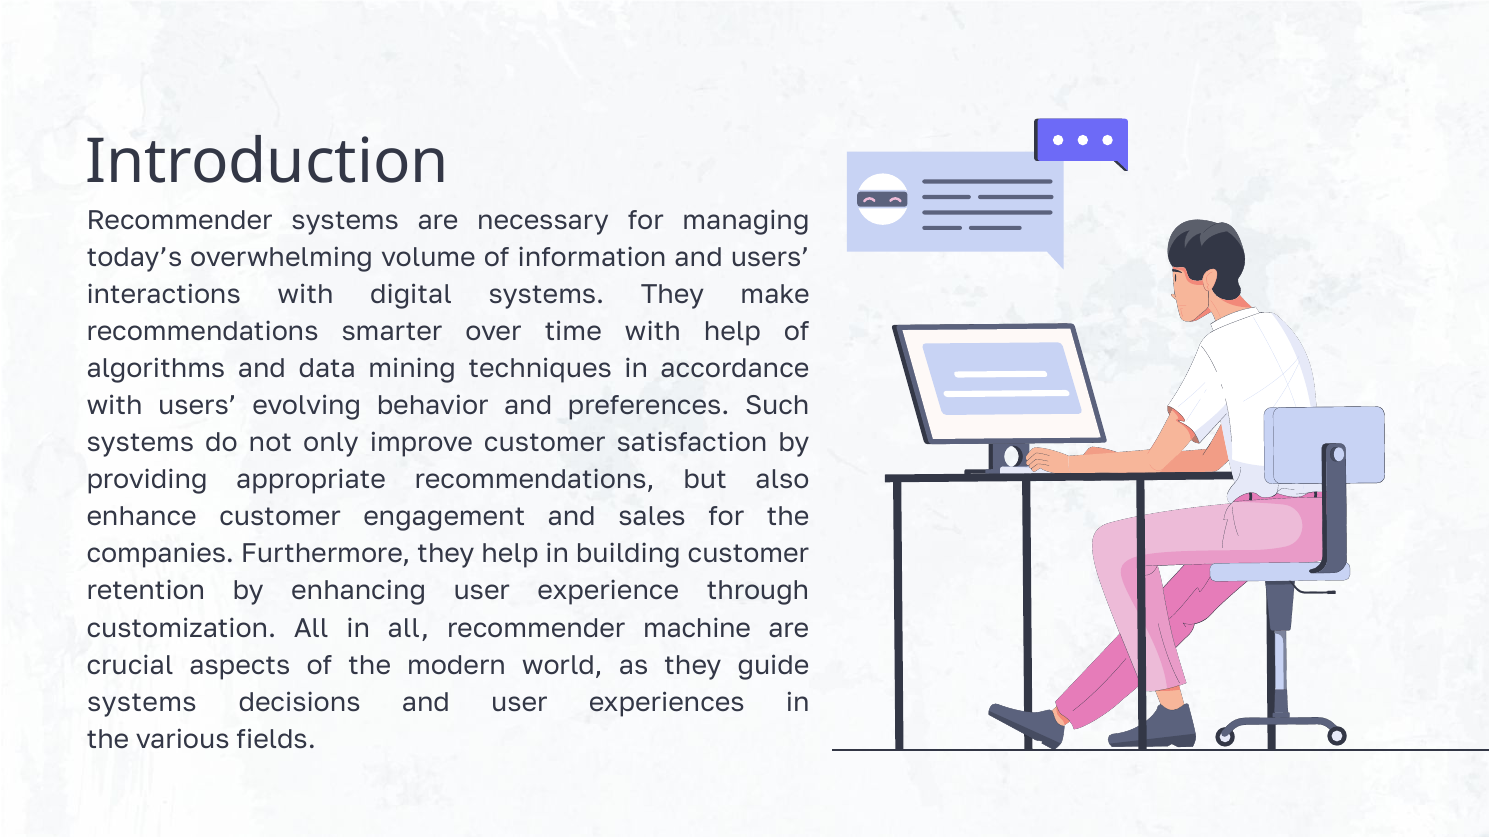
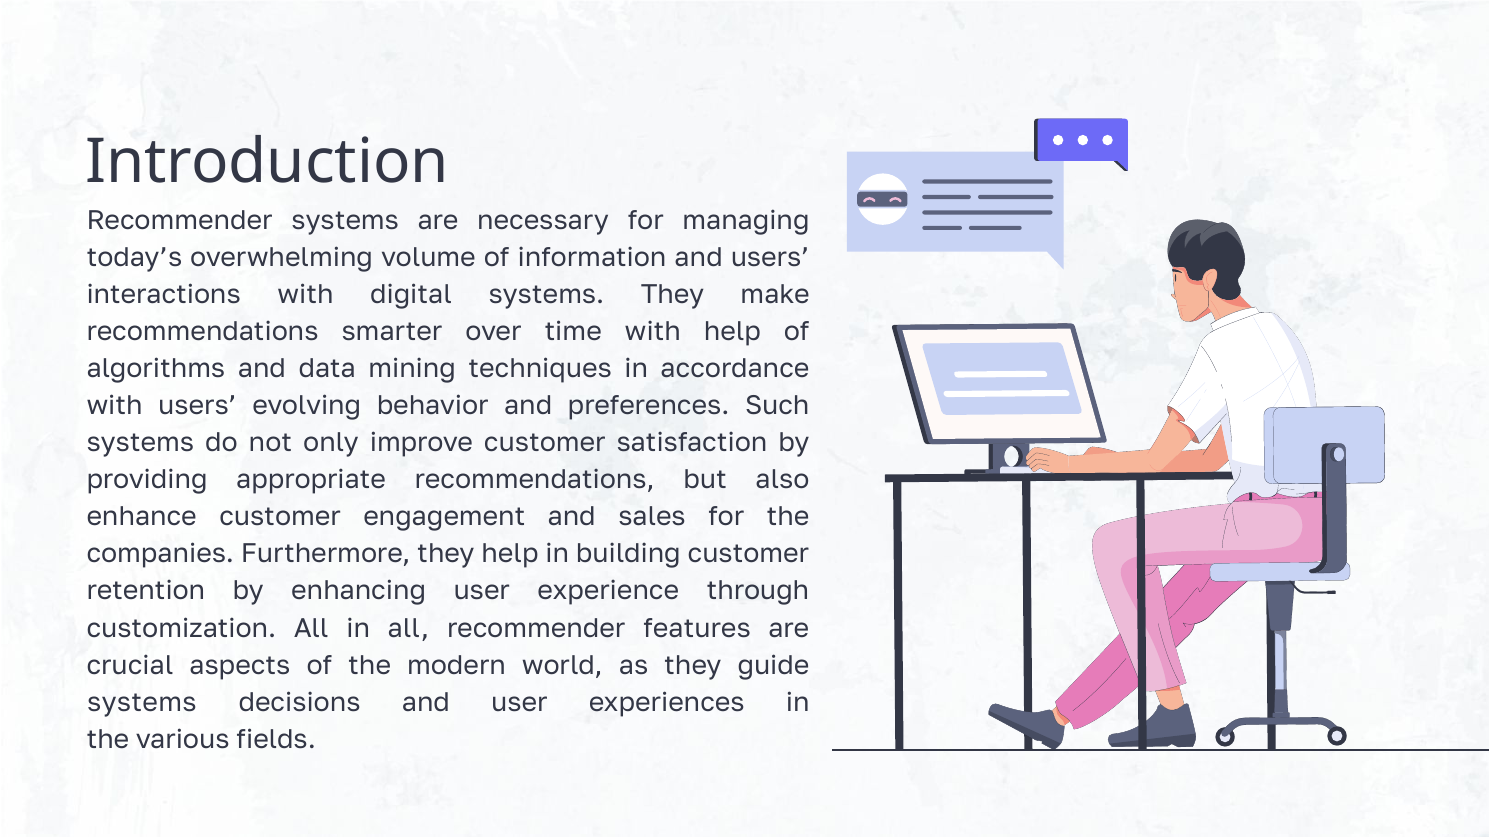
machine: machine -> features
